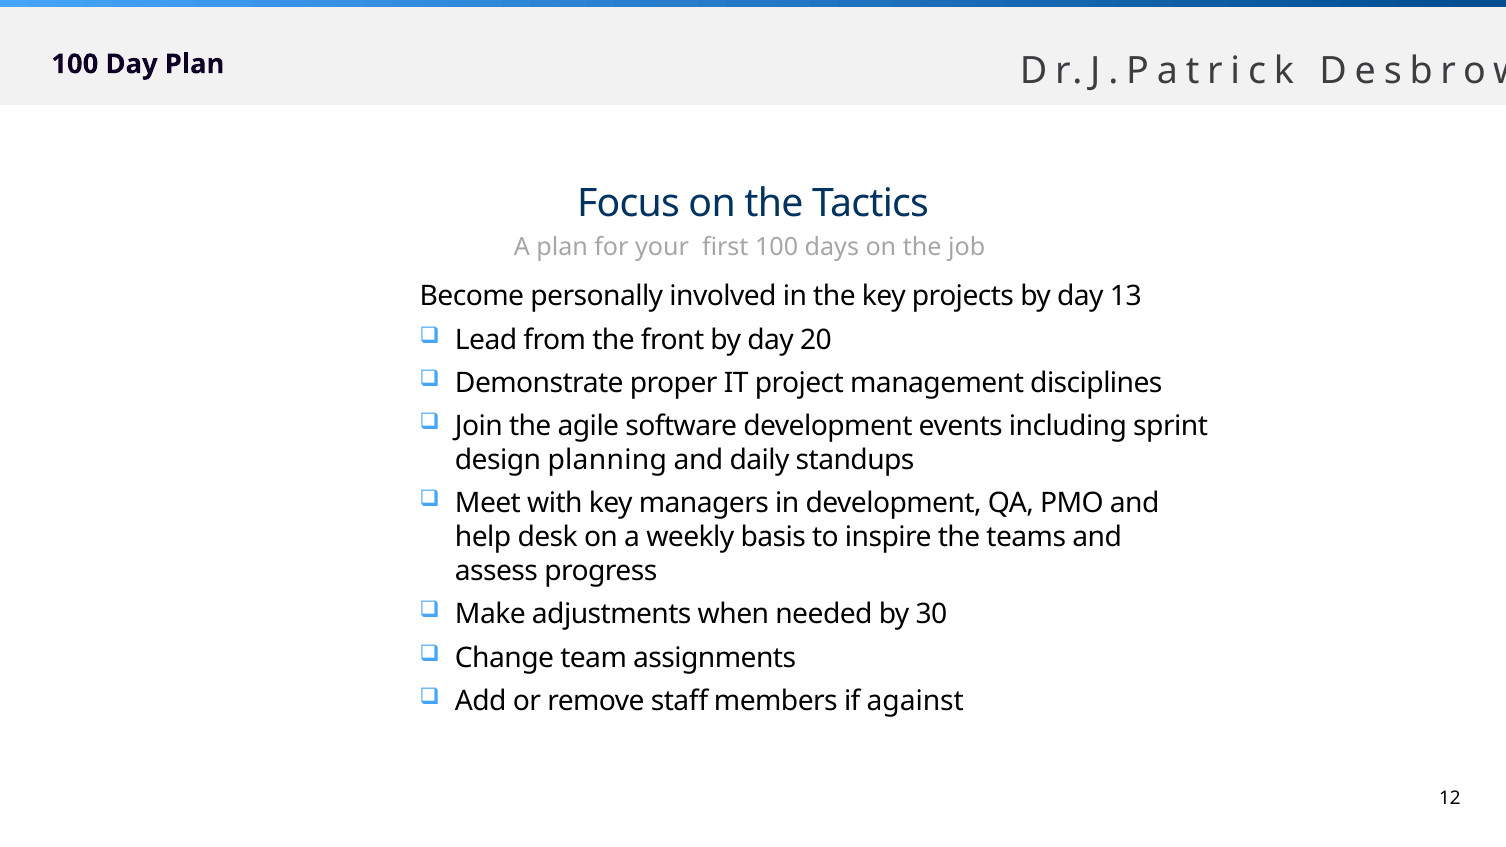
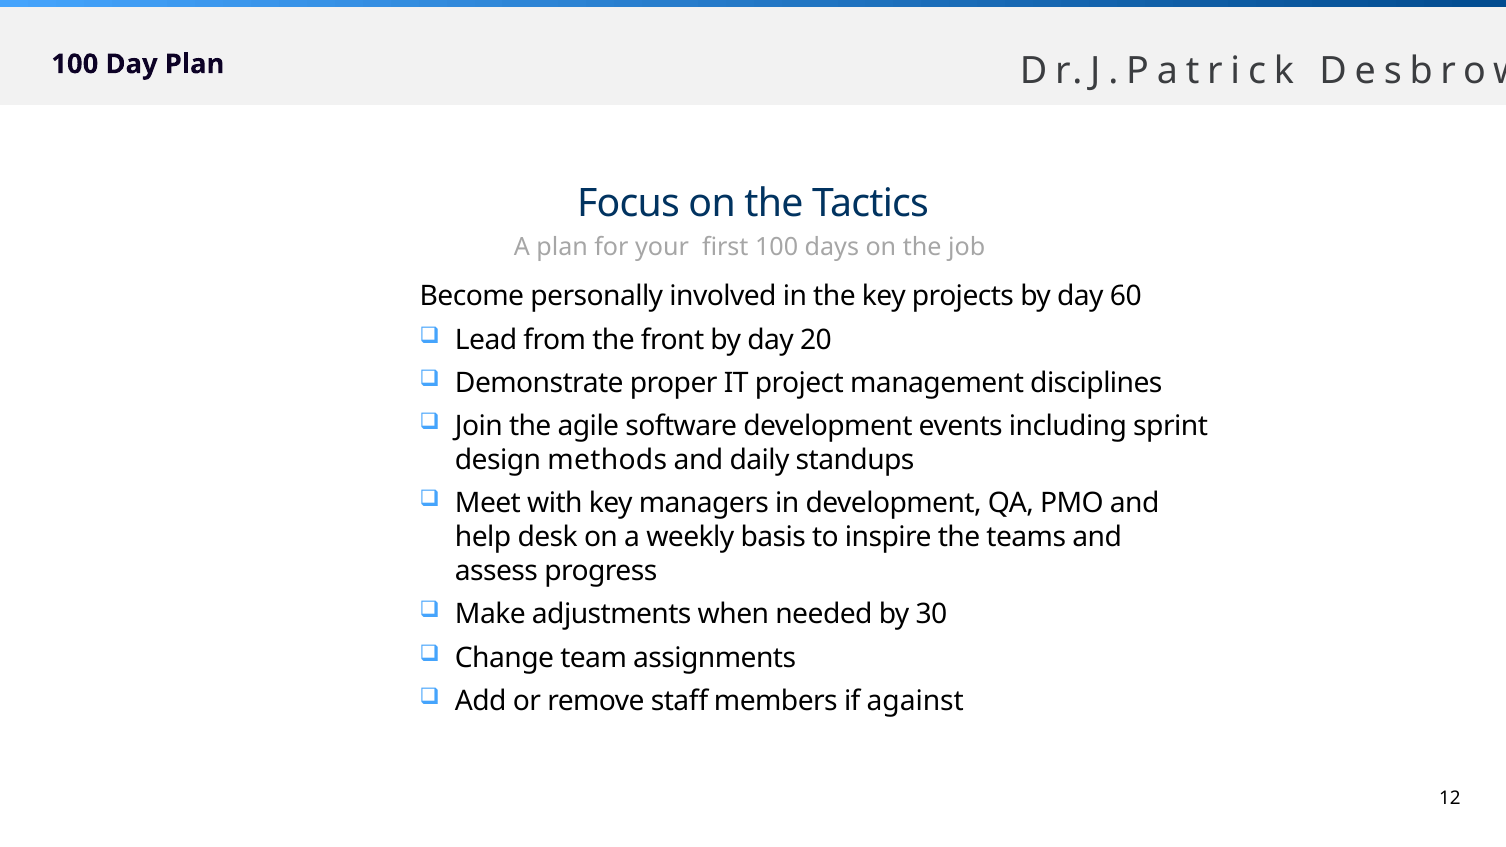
13: 13 -> 60
planning: planning -> methods
